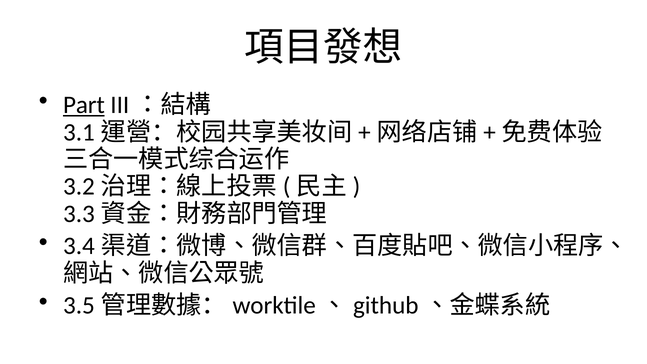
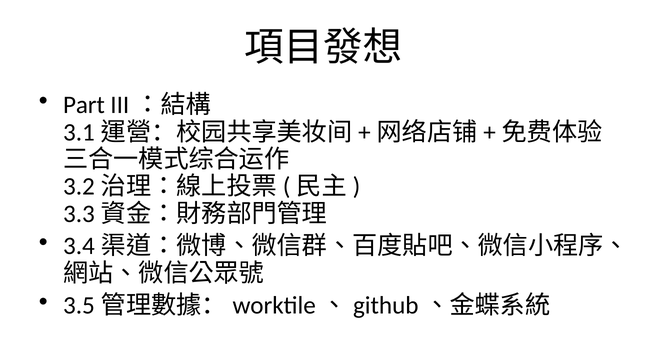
Part underline: present -> none
